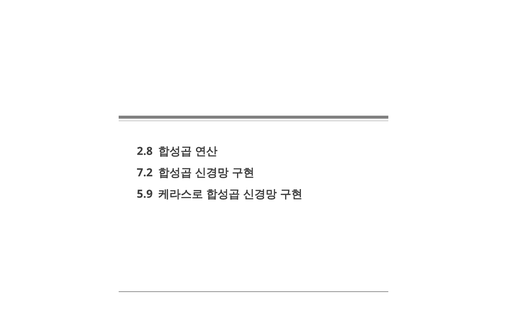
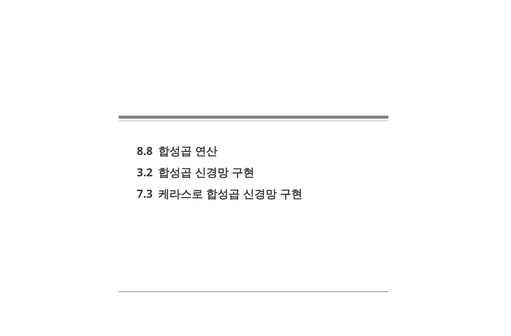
2.8: 2.8 -> 8.8
7.2: 7.2 -> 3.2
5.9: 5.9 -> 7.3
